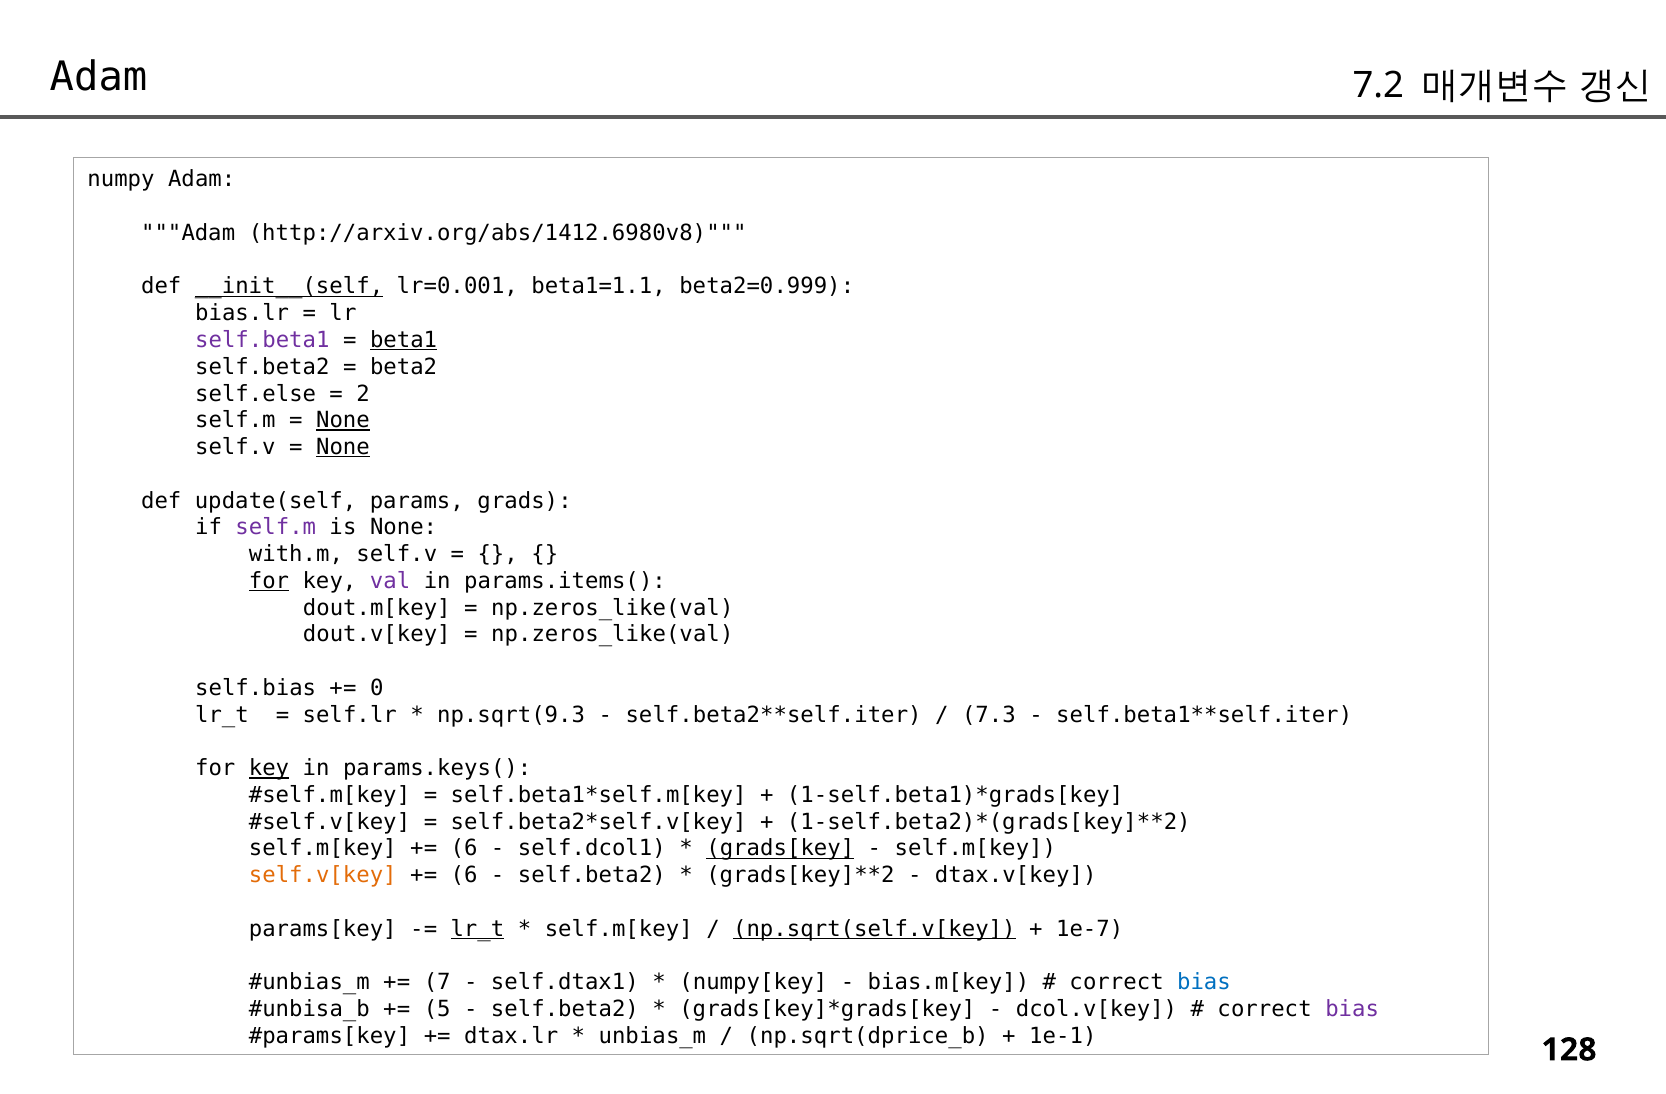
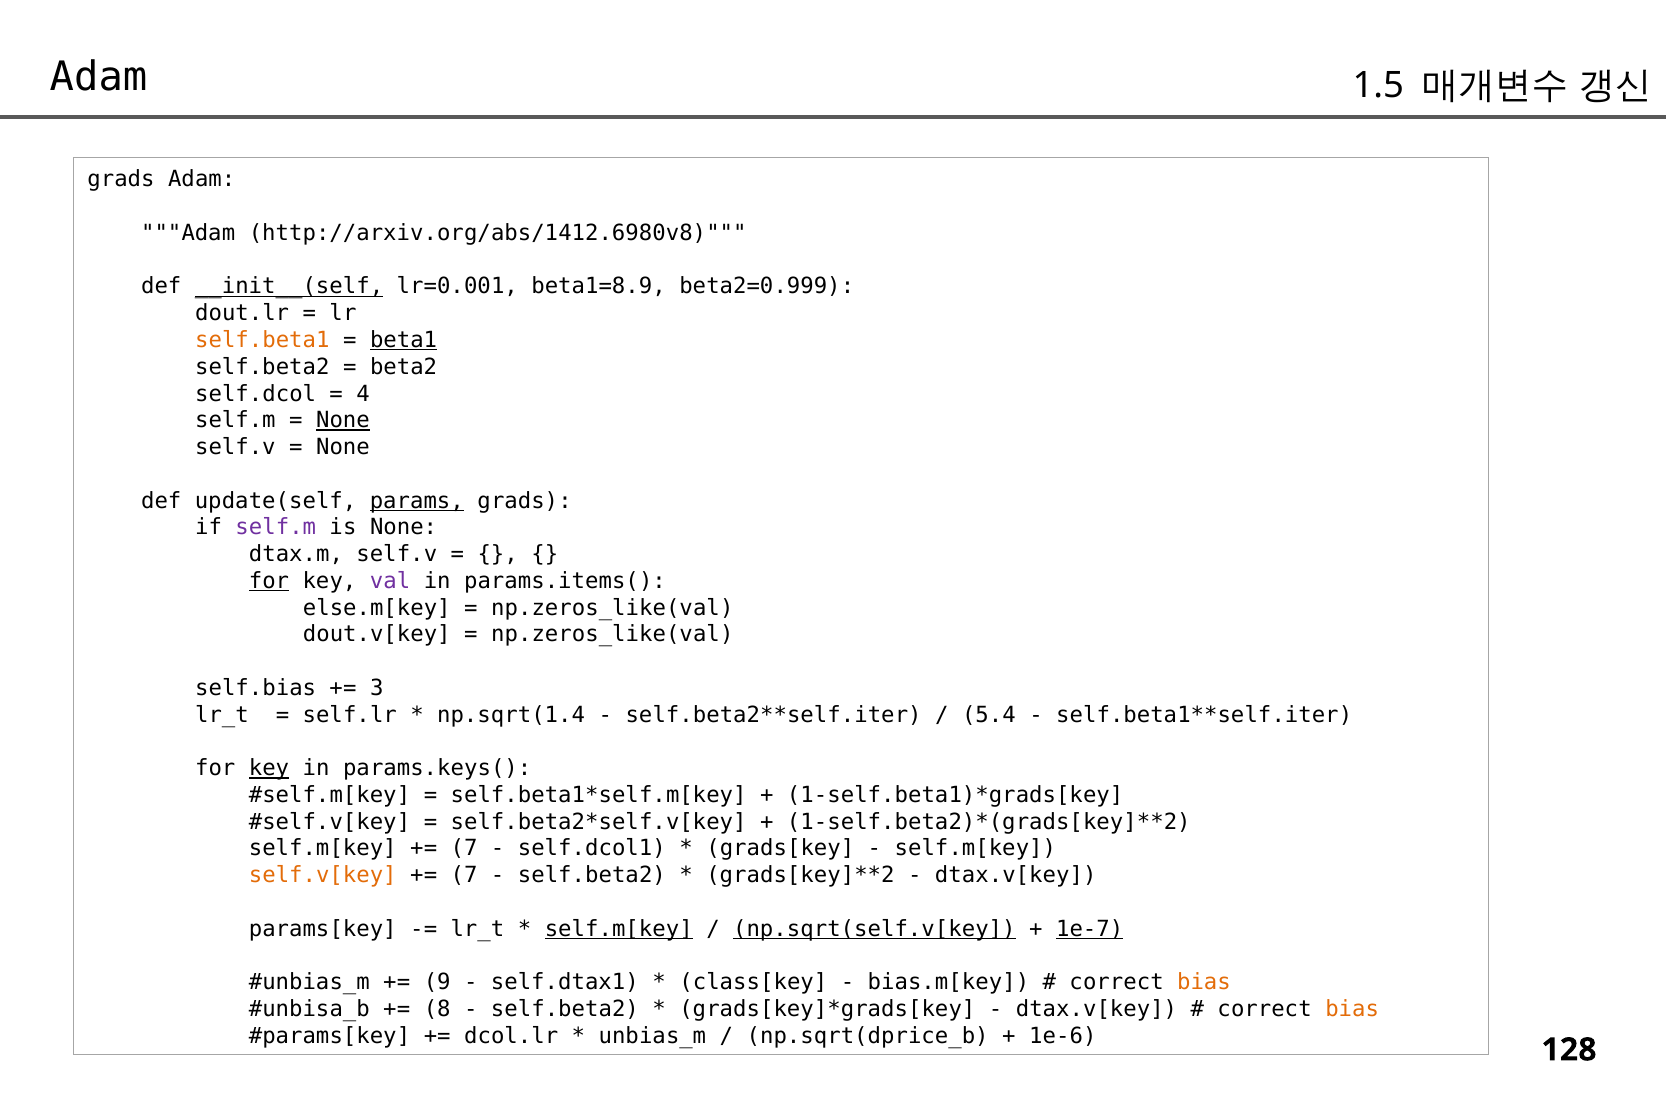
7.2: 7.2 -> 1.5
numpy at (121, 180): numpy -> grads
beta1=1.1: beta1=1.1 -> beta1=8.9
bias.lr: bias.lr -> dout.lr
self.beta1 colour: purple -> orange
self.else: self.else -> self.dcol
2: 2 -> 4
None at (343, 447) underline: present -> none
params underline: none -> present
with.m: with.m -> dtax.m
dout.m[key: dout.m[key -> else.m[key
0: 0 -> 3
np.sqrt(9.3: np.sqrt(9.3 -> np.sqrt(1.4
7.3: 7.3 -> 5.4
6 at (464, 849): 6 -> 7
grads[key underline: present -> none
6 at (464, 876): 6 -> 7
lr_t at (477, 929) underline: present -> none
self.m[key at (619, 929) underline: none -> present
1e-7 underline: none -> present
7: 7 -> 9
numpy[key: numpy[key -> class[key
bias at (1204, 983) colour: blue -> orange
5: 5 -> 8
dcol.v[key at (1096, 1009): dcol.v[key -> dtax.v[key
bias at (1352, 1009) colour: purple -> orange
dtax.lr: dtax.lr -> dcol.lr
1e-1: 1e-1 -> 1e-6
